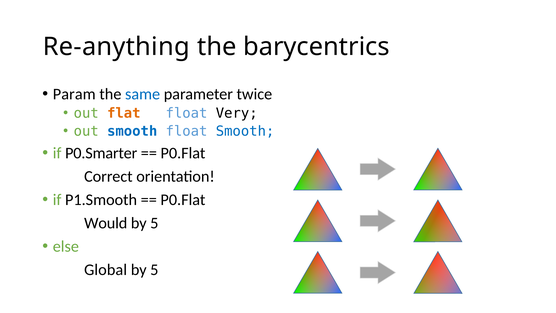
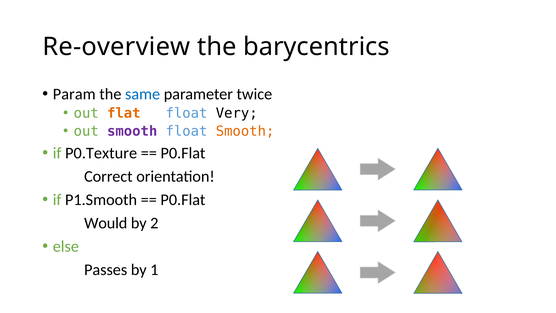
Re-anything: Re-anything -> Re-overview
smooth at (132, 131) colour: blue -> purple
Smooth at (245, 131) colour: blue -> orange
P0.Smarter: P0.Smarter -> P0.Texture
5 at (154, 223): 5 -> 2
Global: Global -> Passes
5 at (154, 270): 5 -> 1
